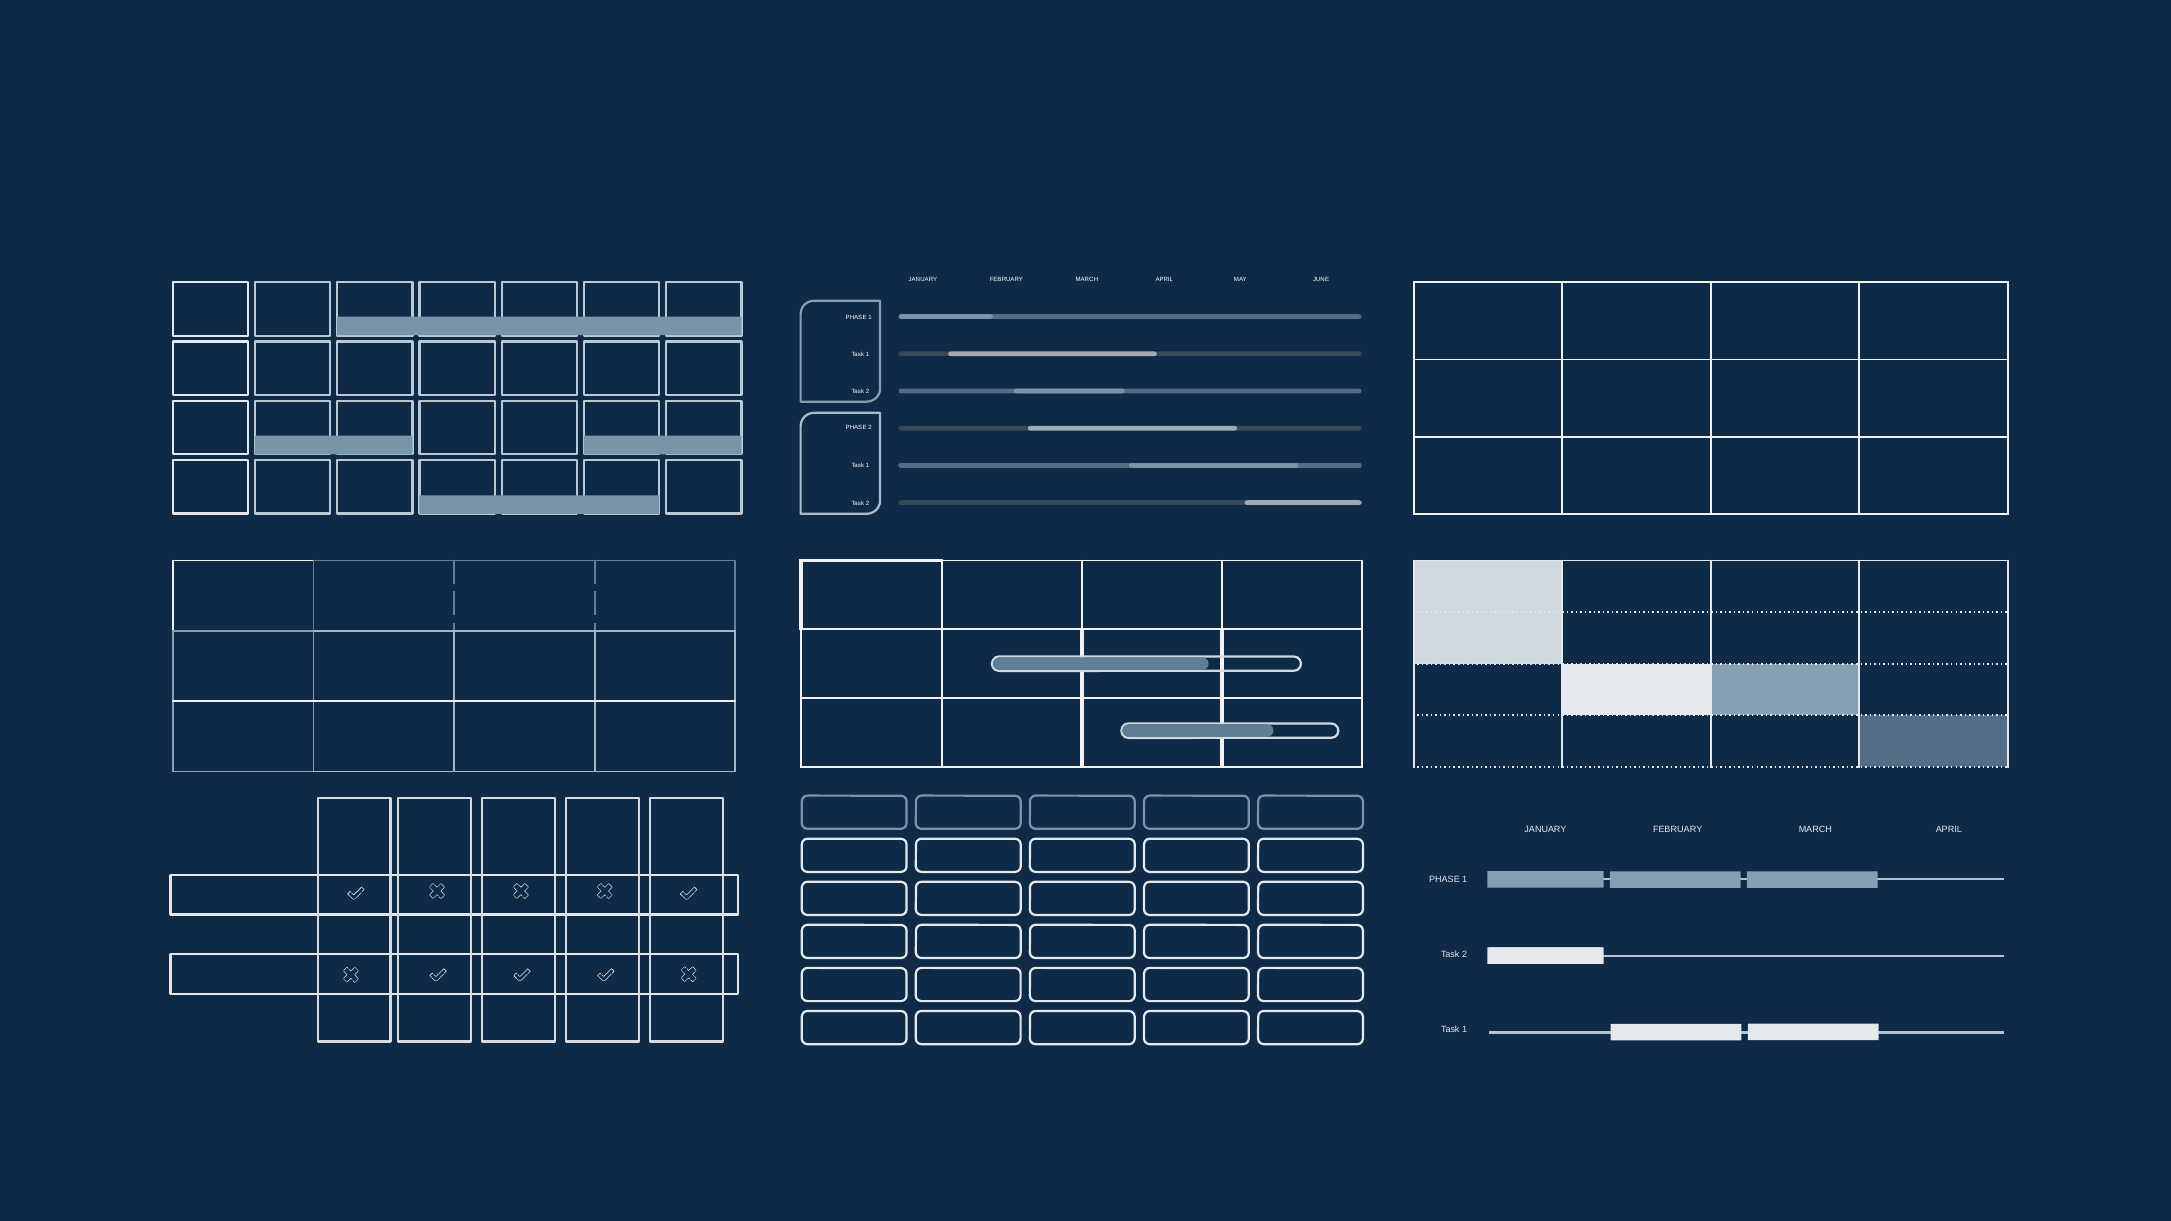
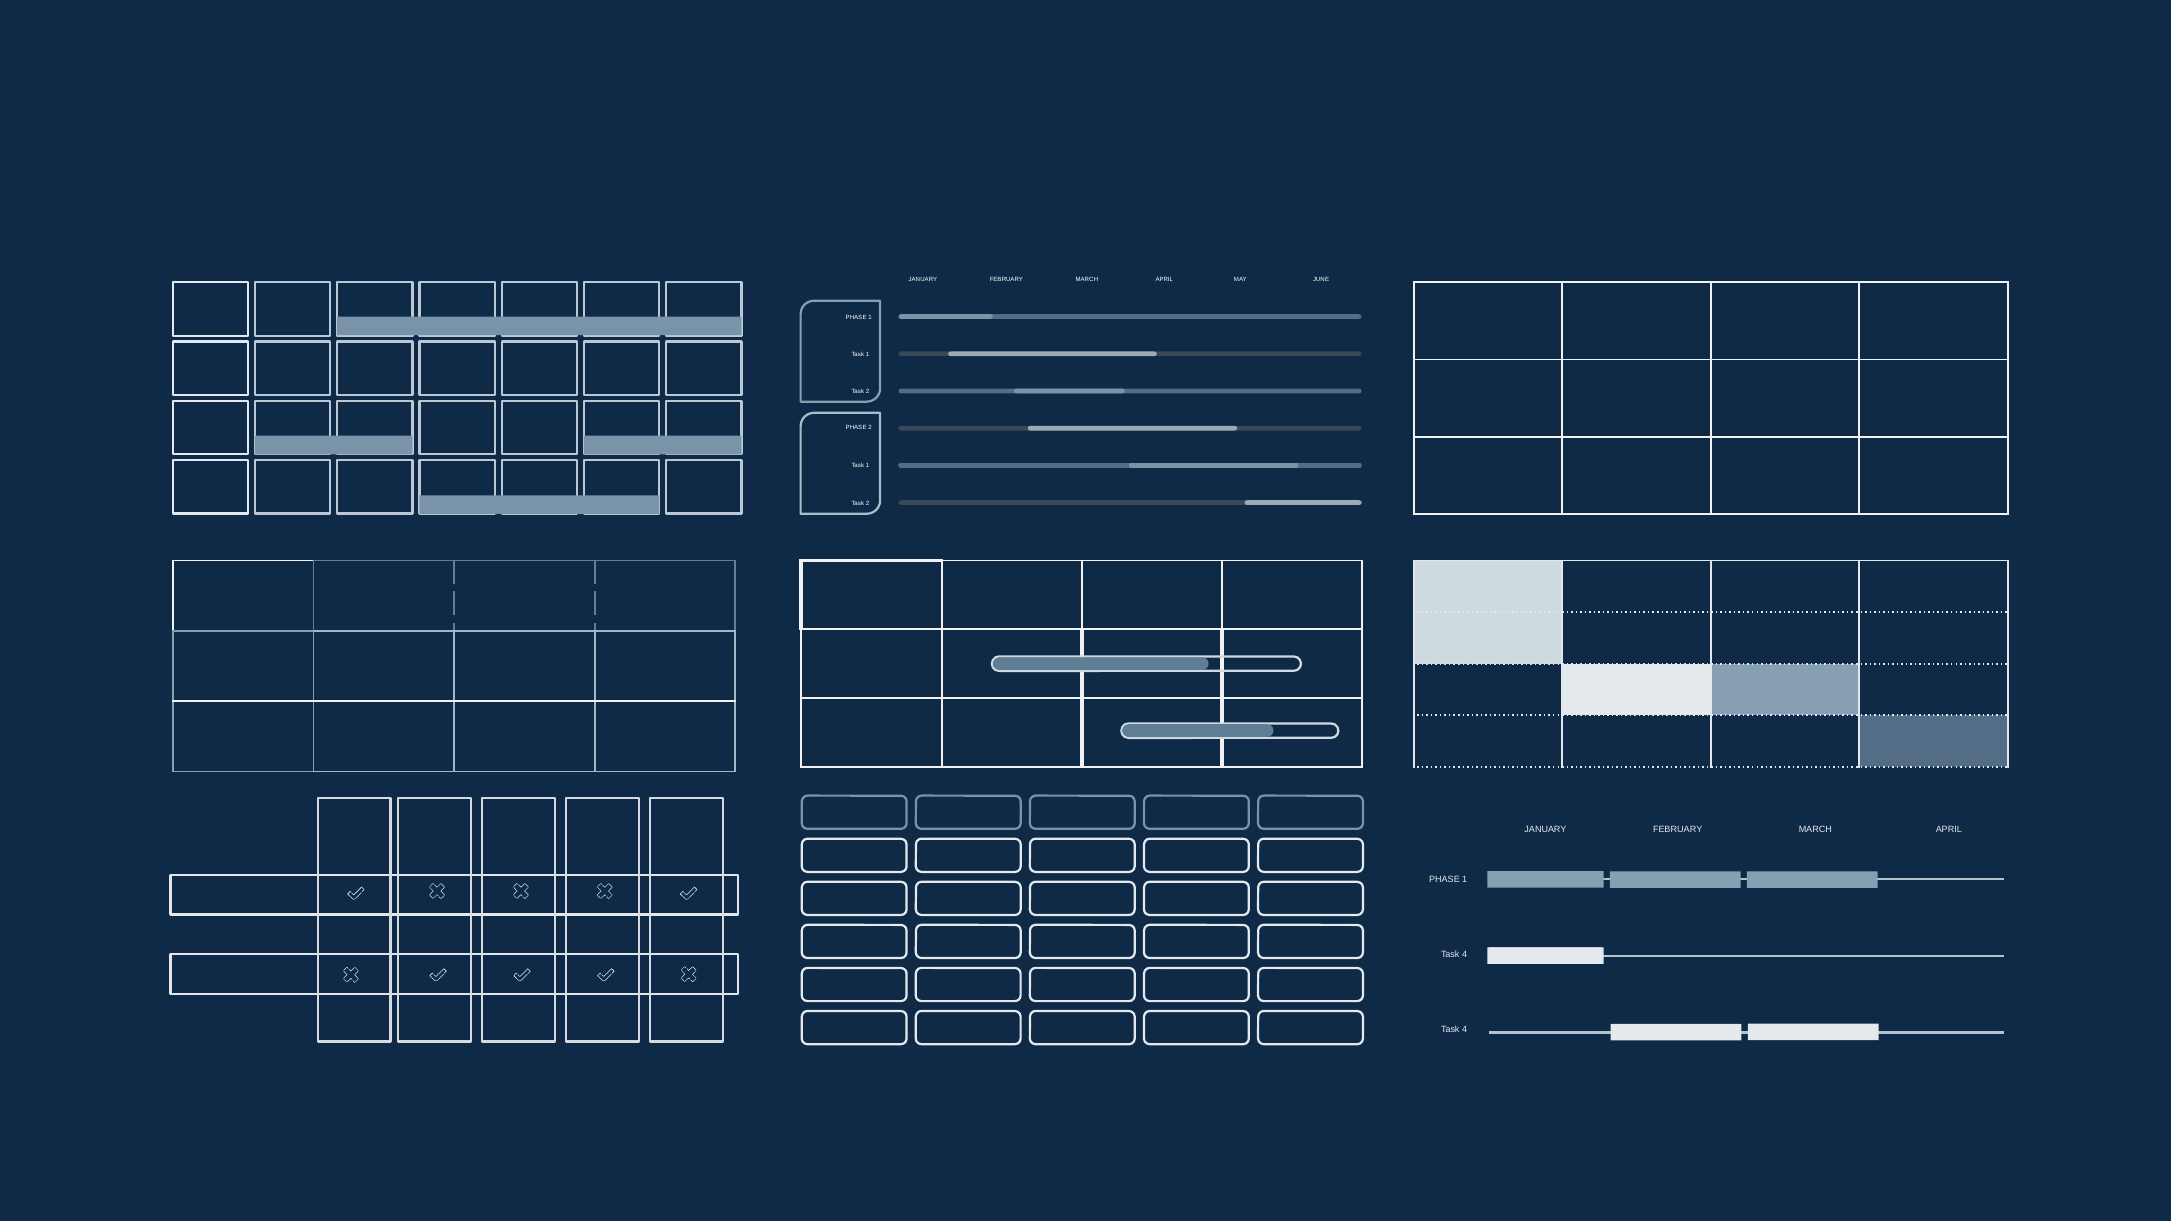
2 at (1465, 955): 2 -> 4
1 at (1465, 1030): 1 -> 4
